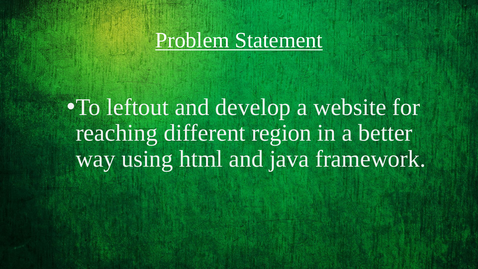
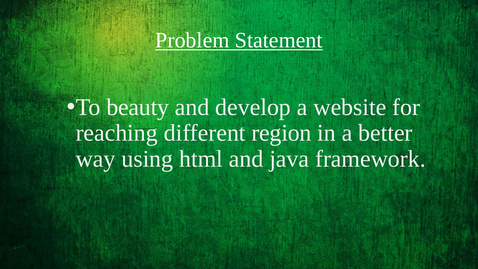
leftout: leftout -> beauty
